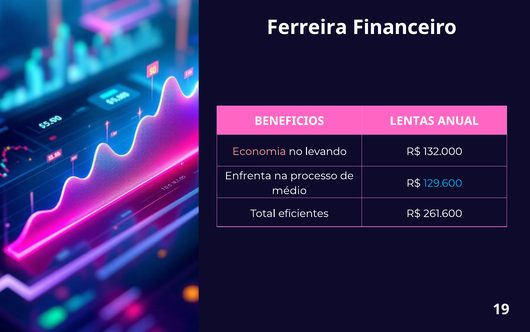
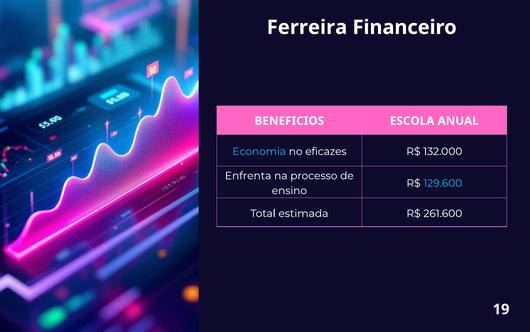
LENTAS: LENTAS -> ESCOLA
Economia colour: pink -> light blue
levando: levando -> eficazes
médio: médio -> ensino
eficientes: eficientes -> estimada
